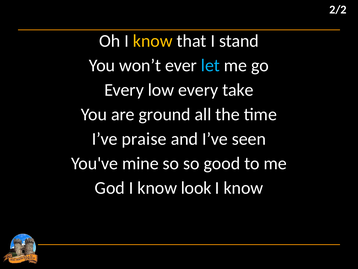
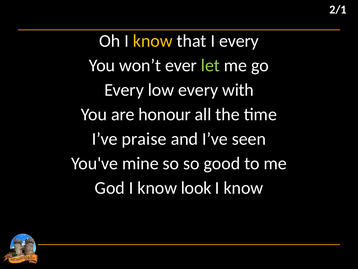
2/2: 2/2 -> 2/1
I stand: stand -> every
let colour: light blue -> light green
take: take -> with
ground: ground -> honour
